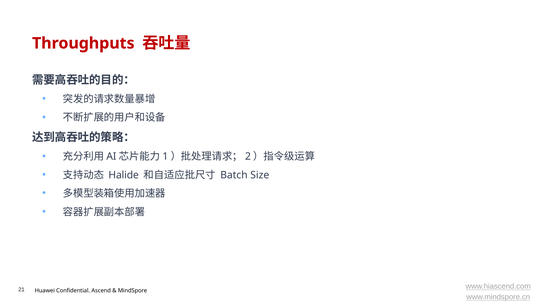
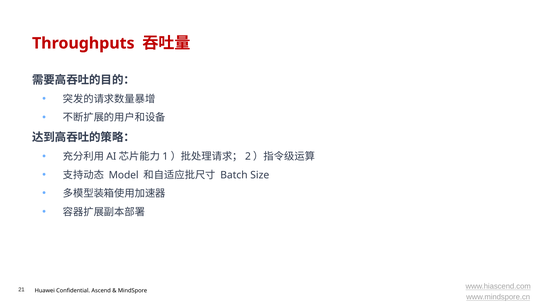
Halide: Halide -> Model
